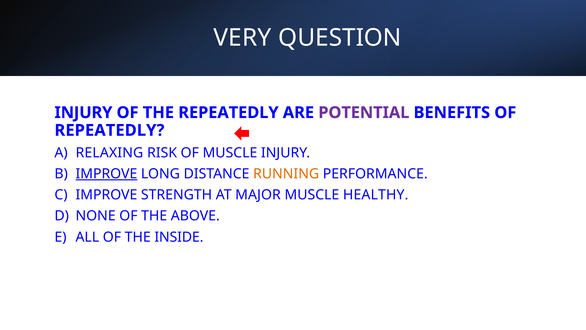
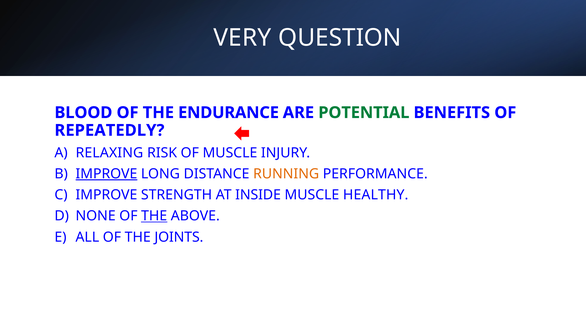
INJURY at (83, 113): INJURY -> BLOOD
THE REPEATEDLY: REPEATEDLY -> ENDURANCE
POTENTIAL colour: purple -> green
MAJOR: MAJOR -> INSIDE
THE at (154, 216) underline: none -> present
INSIDE: INSIDE -> JOINTS
